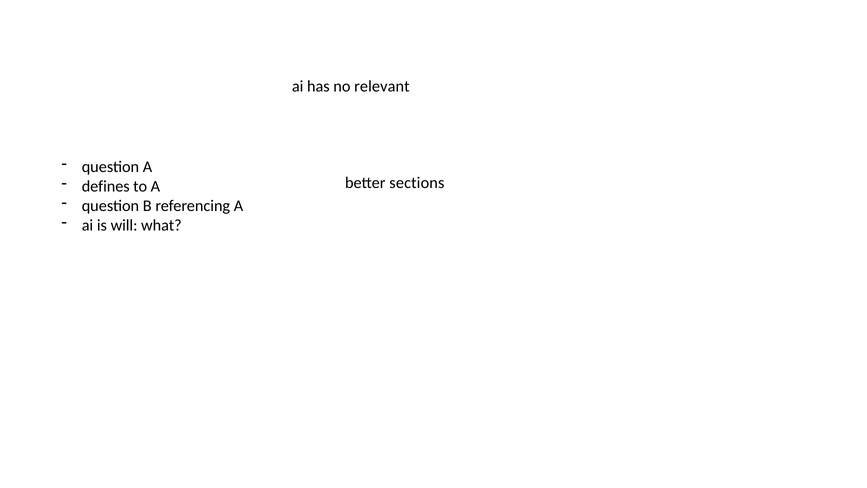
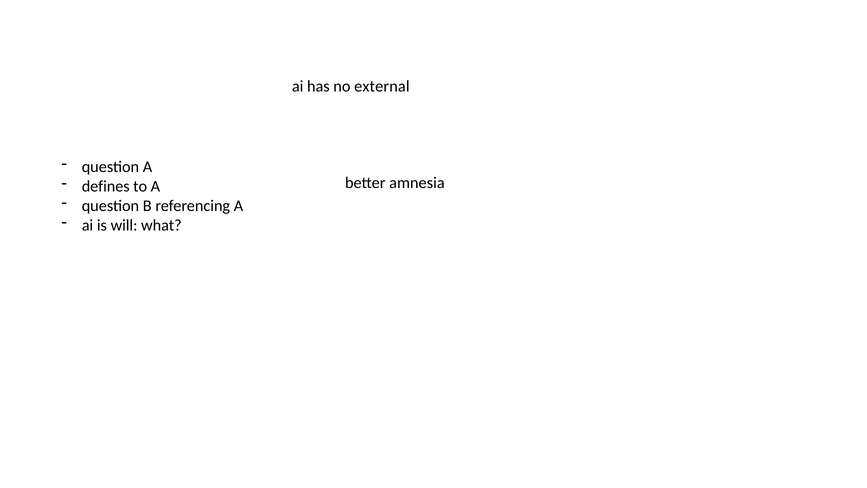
relevant: relevant -> external
sections: sections -> amnesia
